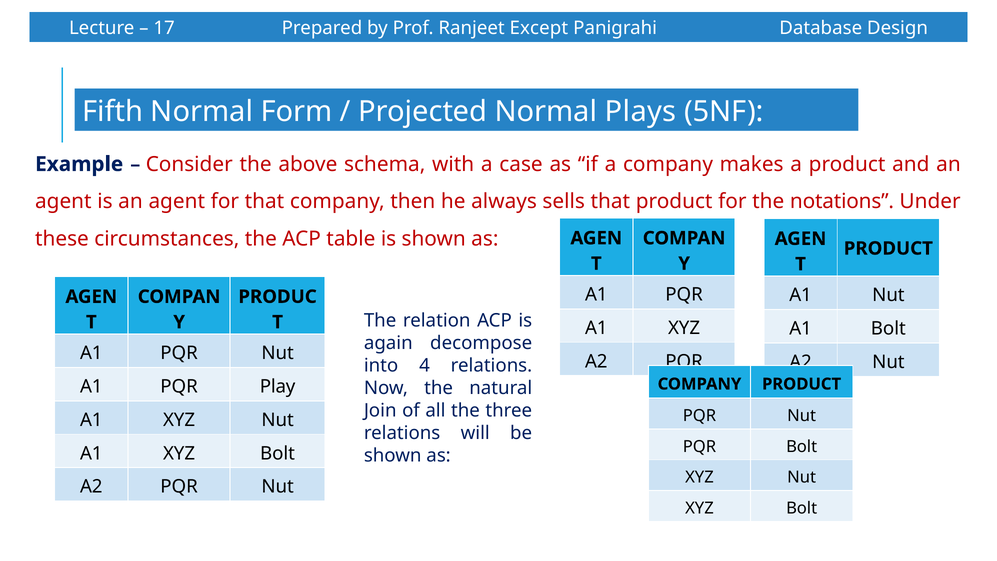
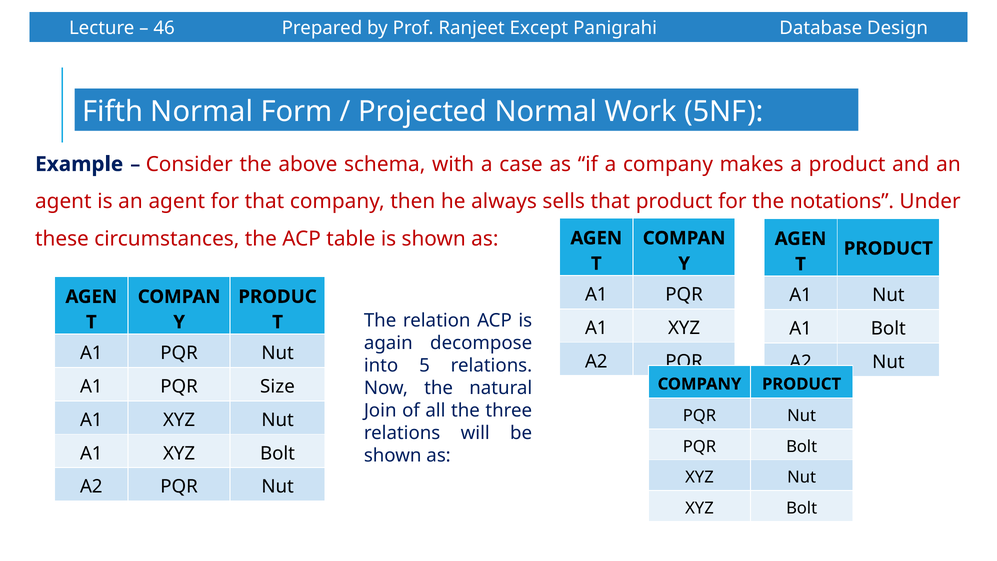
17: 17 -> 46
Plays: Plays -> Work
4: 4 -> 5
Play: Play -> Size
